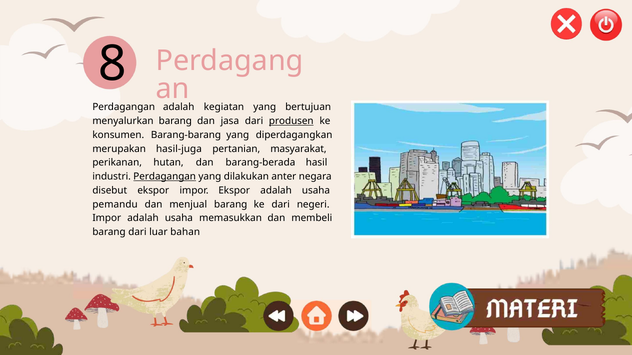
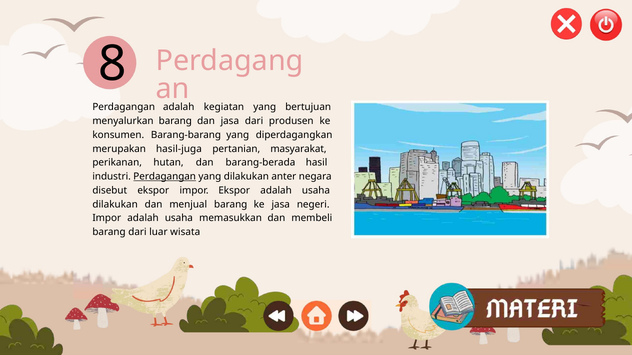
produsen underline: present -> none
pemandu at (115, 205): pemandu -> dilakukan
ke dari: dari -> jasa
bahan: bahan -> wisata
